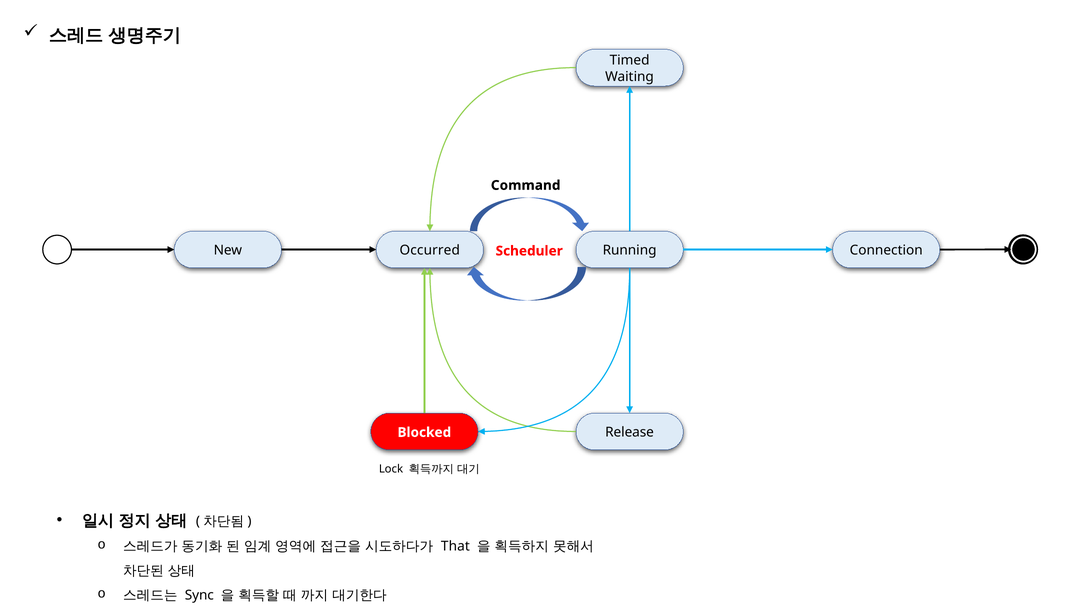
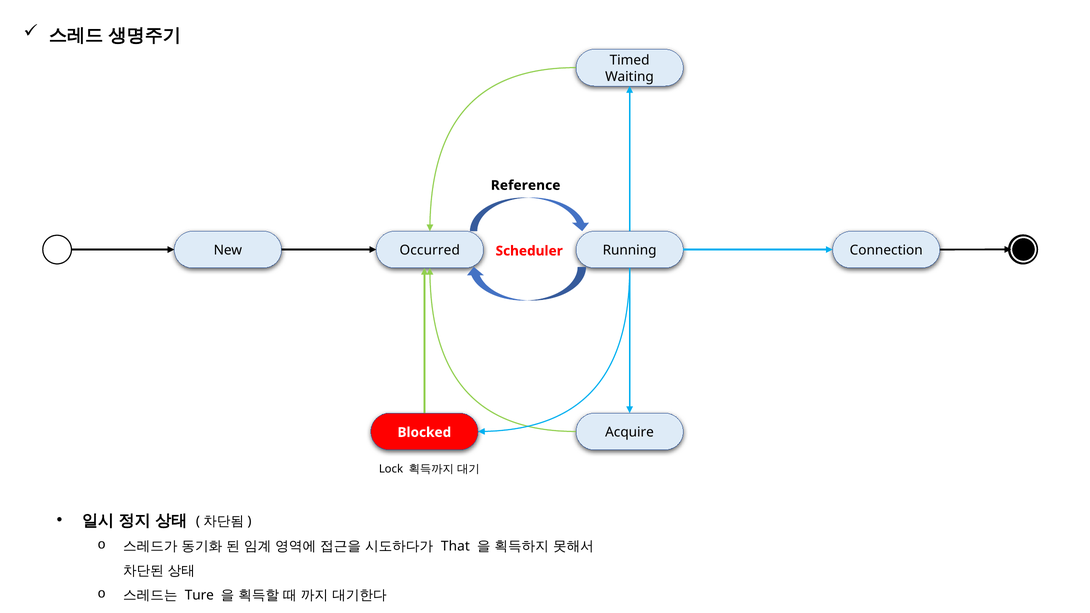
Command: Command -> Reference
Release: Release -> Acquire
Sync: Sync -> Ture
